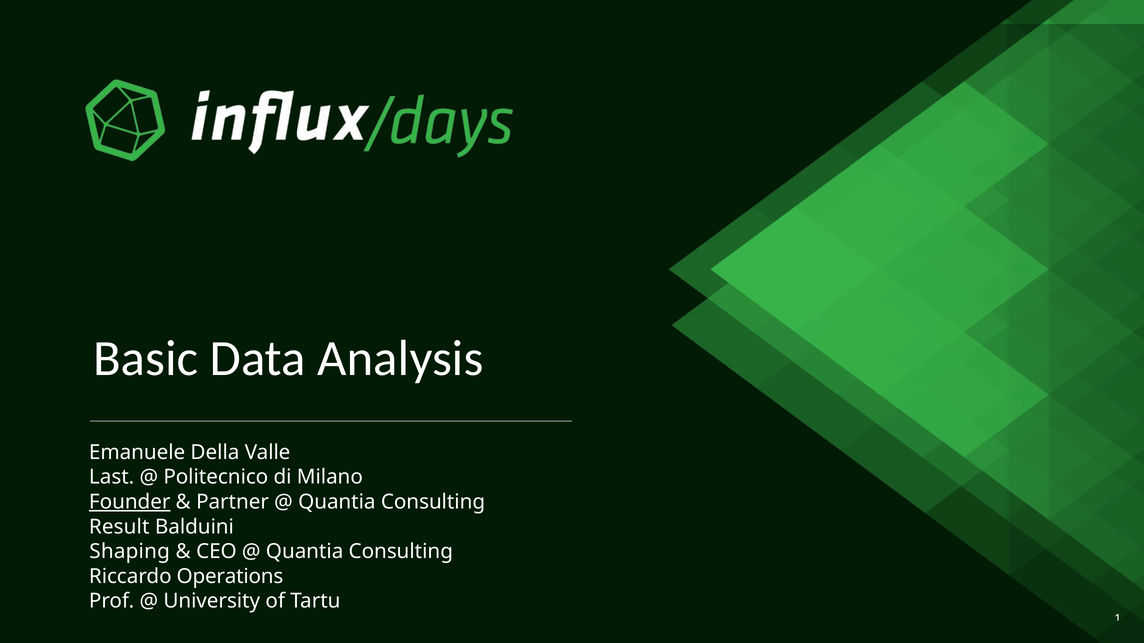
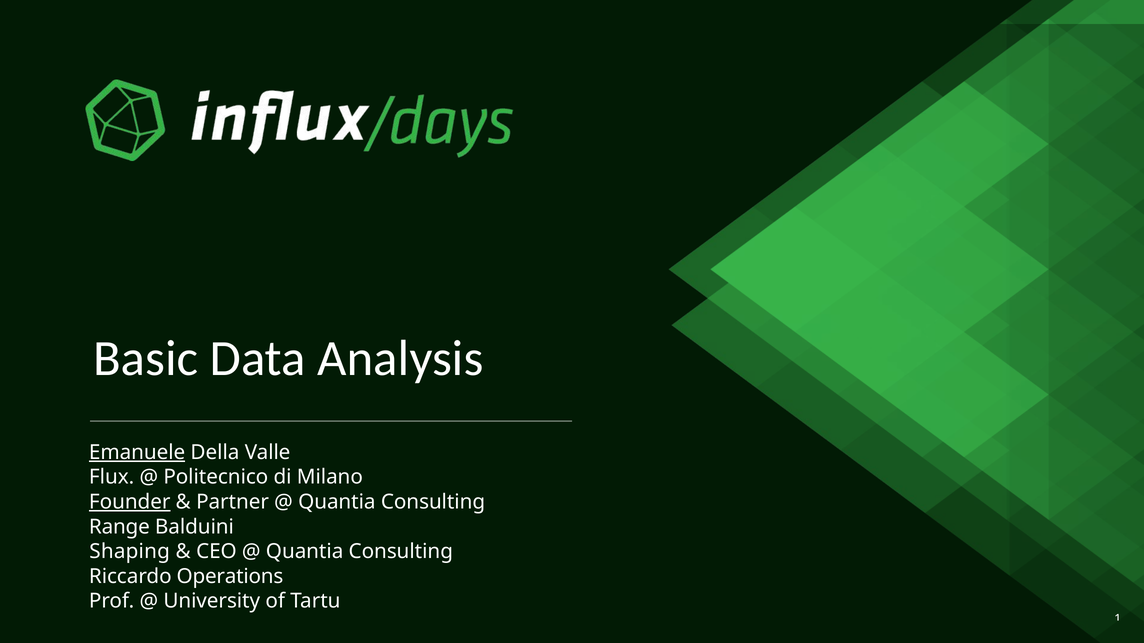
Emanuele underline: none -> present
Last: Last -> Flux
Result: Result -> Range
